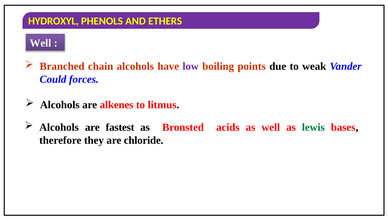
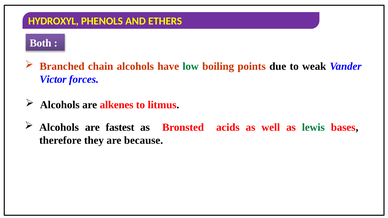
Well at (40, 43): Well -> Both
low colour: purple -> green
Could: Could -> Victor
chloride: chloride -> because
